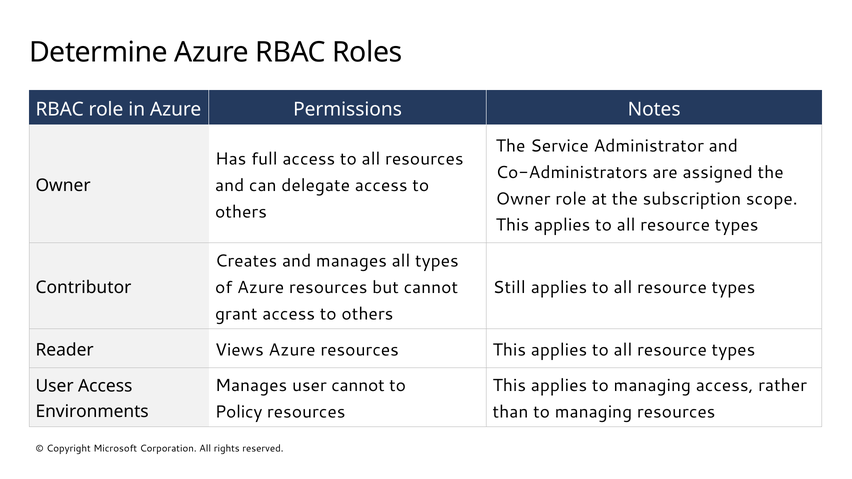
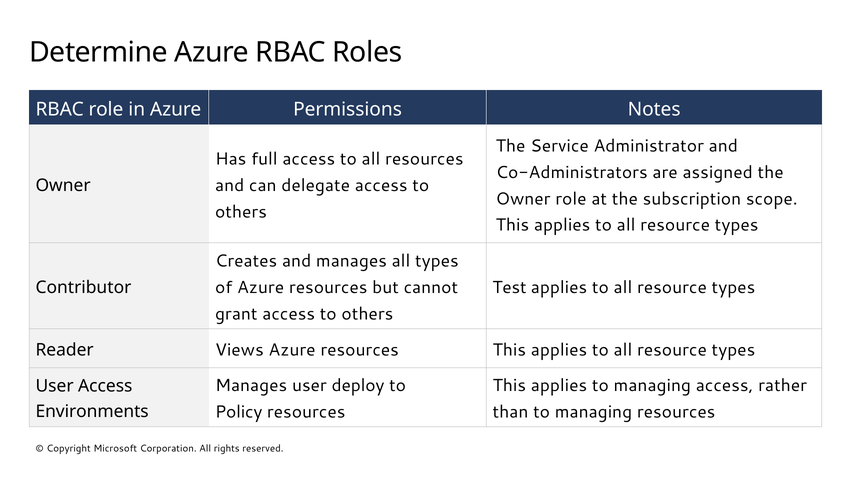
Still: Still -> Test
user cannot: cannot -> deploy
